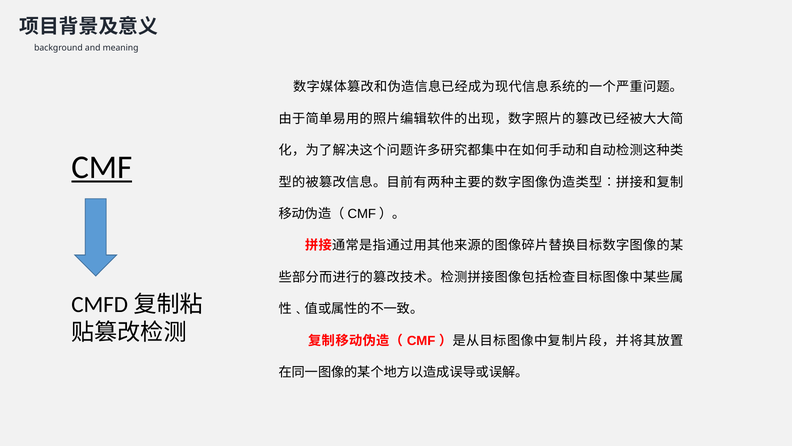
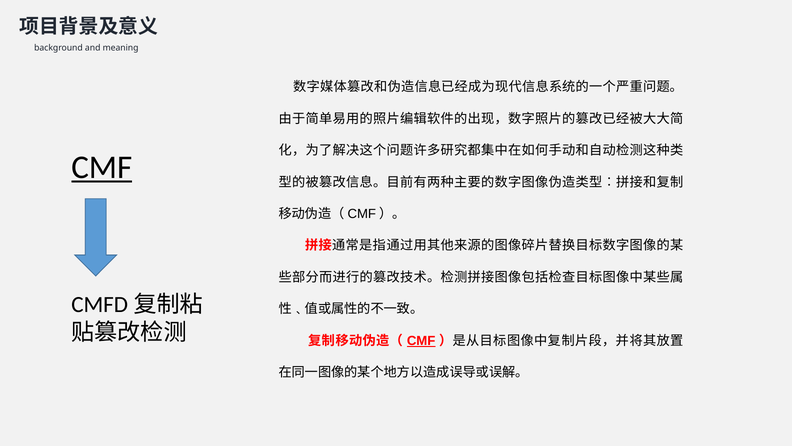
CMF at (421, 340) underline: none -> present
